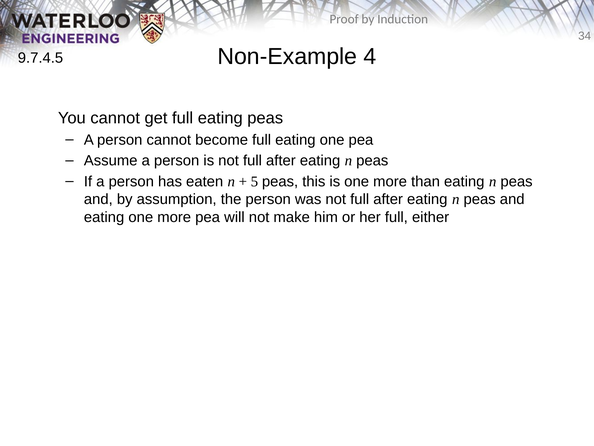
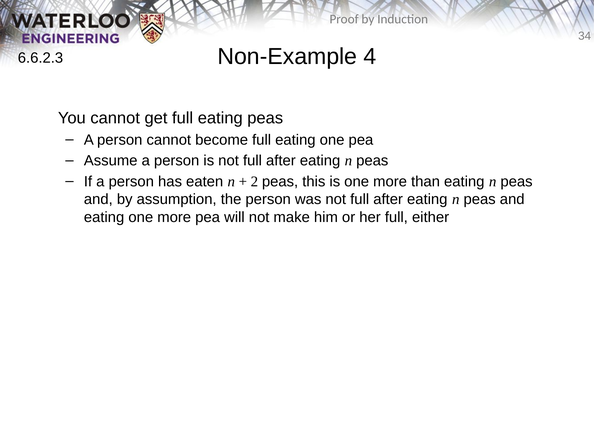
9.7.4.5: 9.7.4.5 -> 6.6.2.3
5: 5 -> 2
